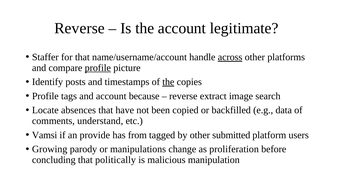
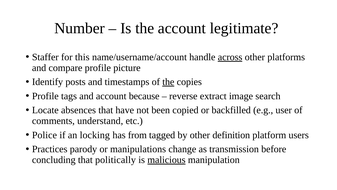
Reverse at (80, 28): Reverse -> Number
for that: that -> this
profile at (98, 68) underline: present -> none
data: data -> user
Vamsi: Vamsi -> Police
provide: provide -> locking
submitted: submitted -> definition
Growing: Growing -> Practices
proliferation: proliferation -> transmission
malicious underline: none -> present
